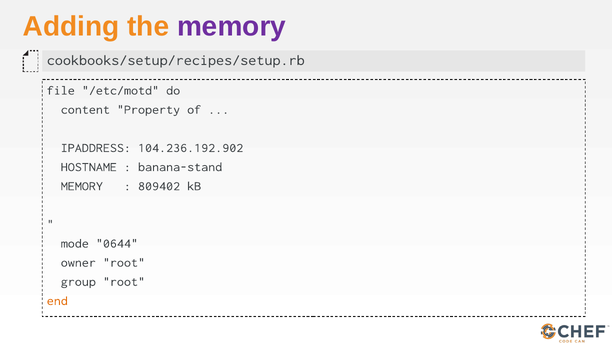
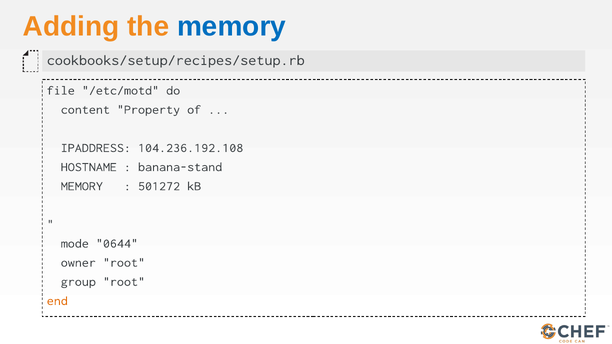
memory at (232, 26) colour: purple -> blue
104.236.192.902: 104.236.192.902 -> 104.236.192.108
809402: 809402 -> 501272
